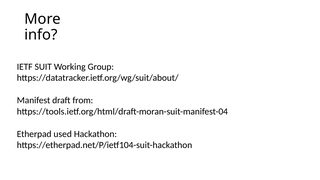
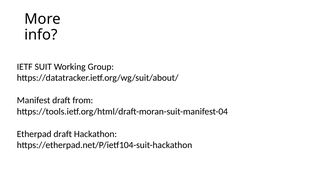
Etherpad used: used -> draft
